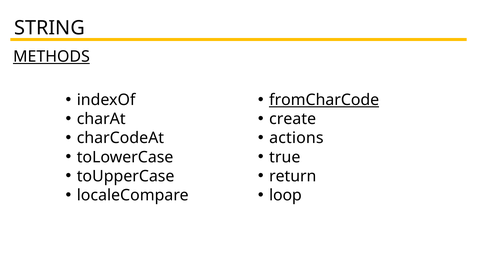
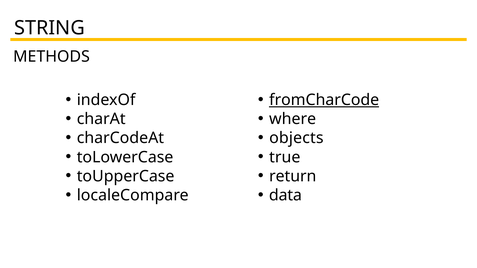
METHODS underline: present -> none
create: create -> where
actions: actions -> objects
loop: loop -> data
